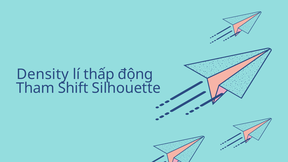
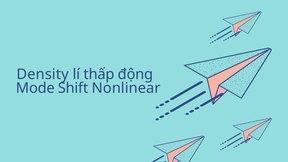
Tham: Tham -> Mode
Silhouette: Silhouette -> Nonlinear
